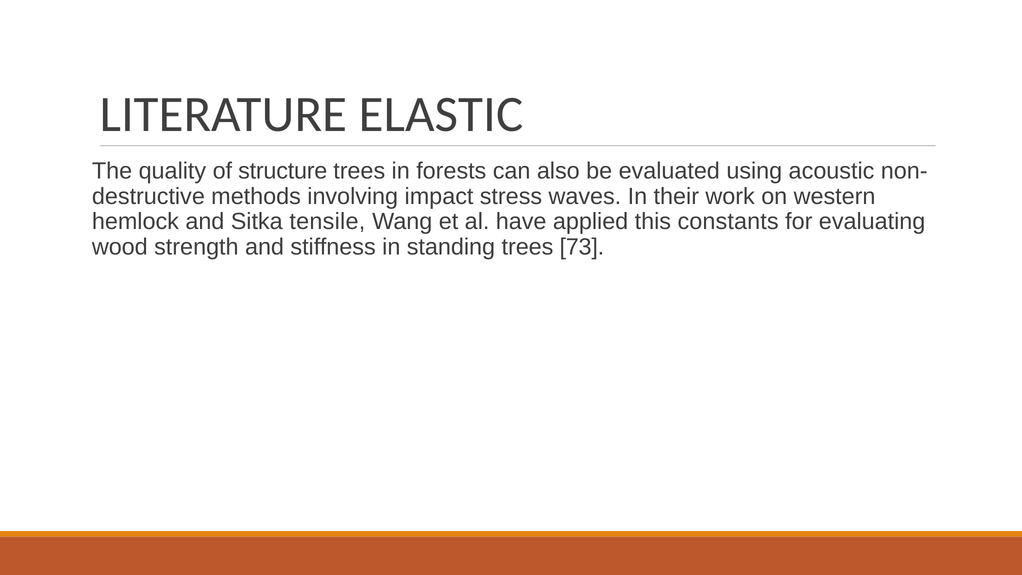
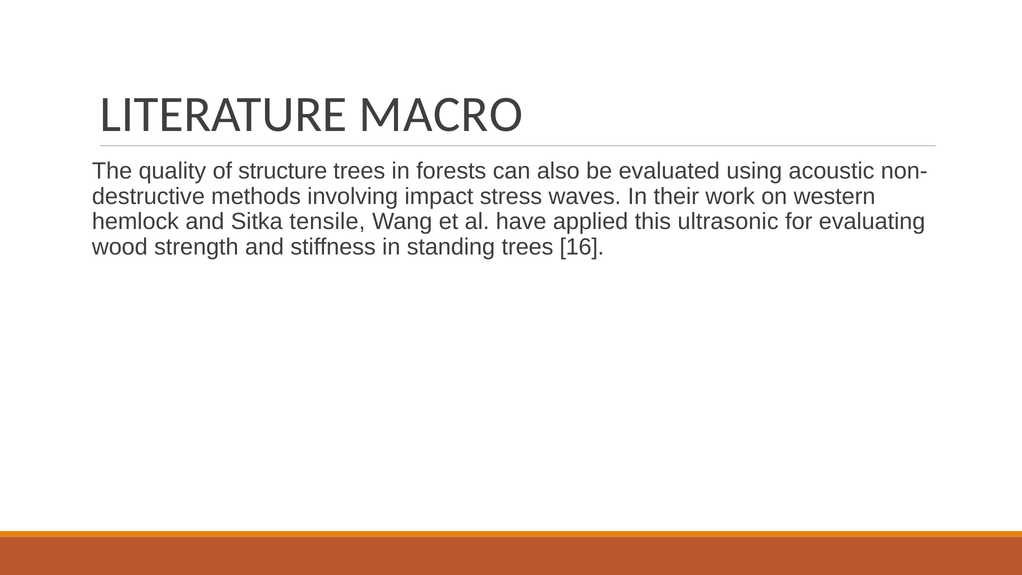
ELASTIC: ELASTIC -> MACRO
constants: constants -> ultrasonic
73: 73 -> 16
